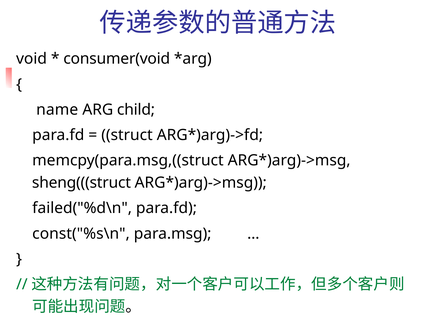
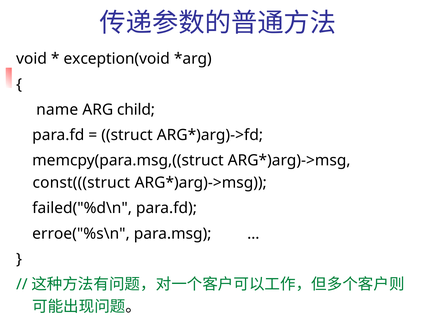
consumer(void: consumer(void -> exception(void
sheng(((struct: sheng(((struct -> const(((struct
const("%s\n: const("%s\n -> erroe("%s\n
